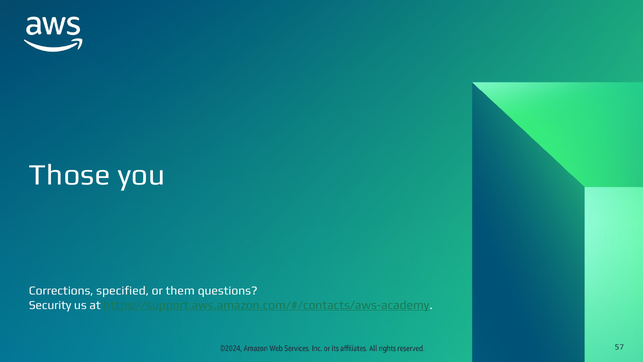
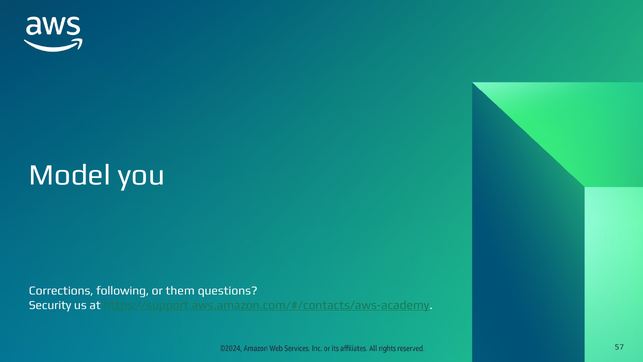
Those: Those -> Model
specified: specified -> following
